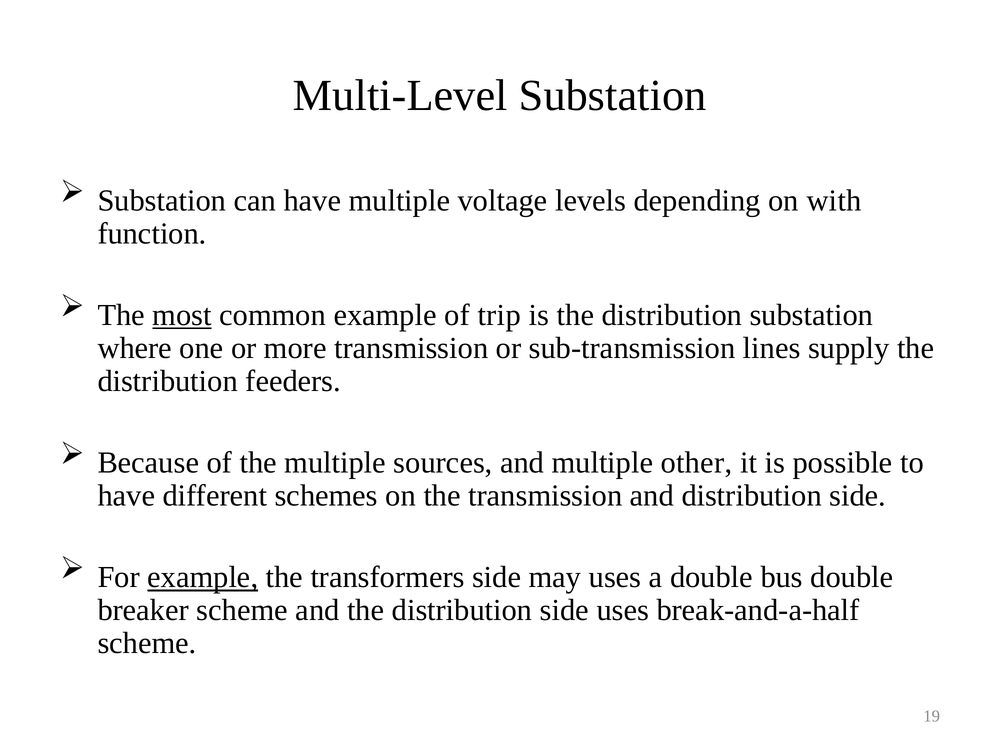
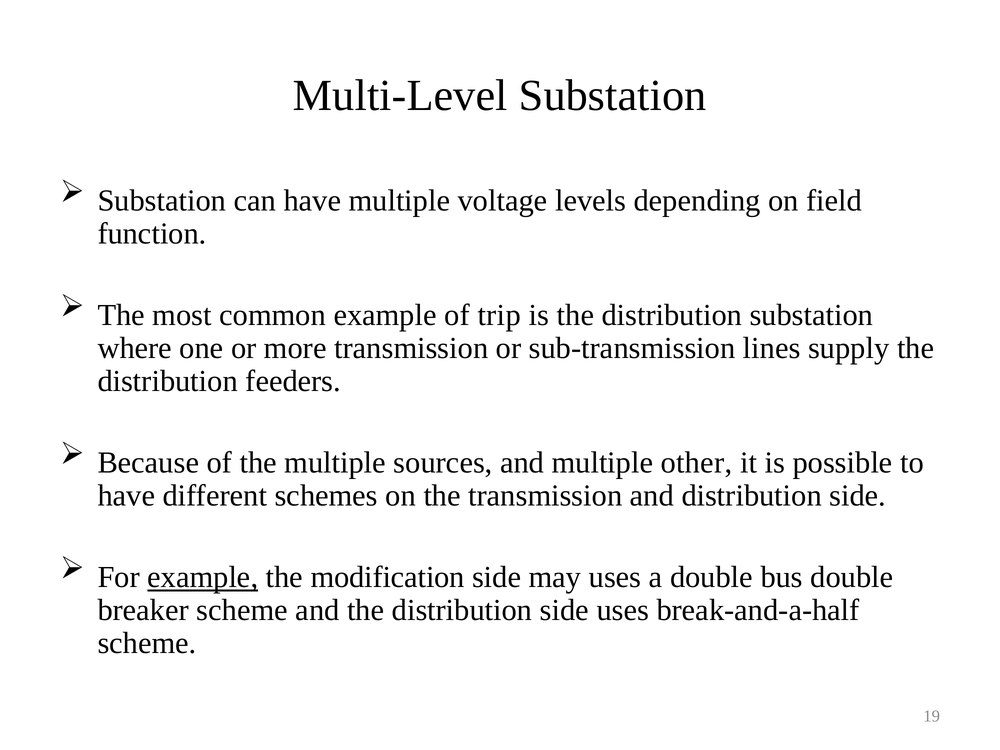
with: with -> field
most underline: present -> none
transformers: transformers -> modification
